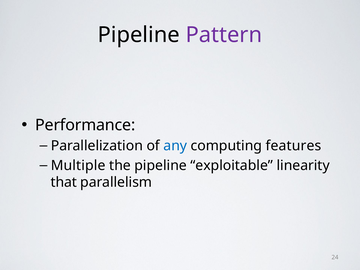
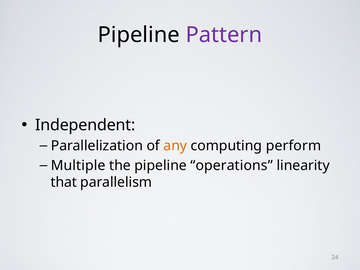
Performance: Performance -> Independent
any colour: blue -> orange
features: features -> perform
exploitable: exploitable -> operations
